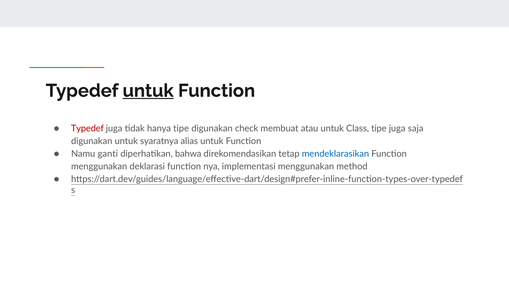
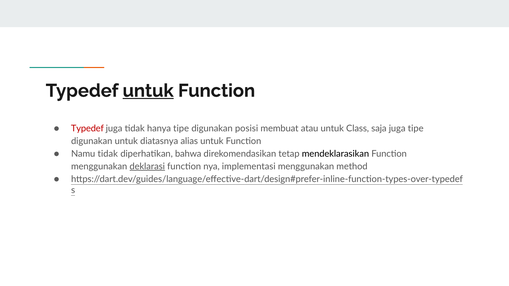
check: check -> posisi
Class tipe: tipe -> saja
juga saja: saja -> tipe
syaratnya: syaratnya -> diatasnya
Namu ganti: ganti -> tidak
mendeklarasikan colour: blue -> black
deklarasi underline: none -> present
